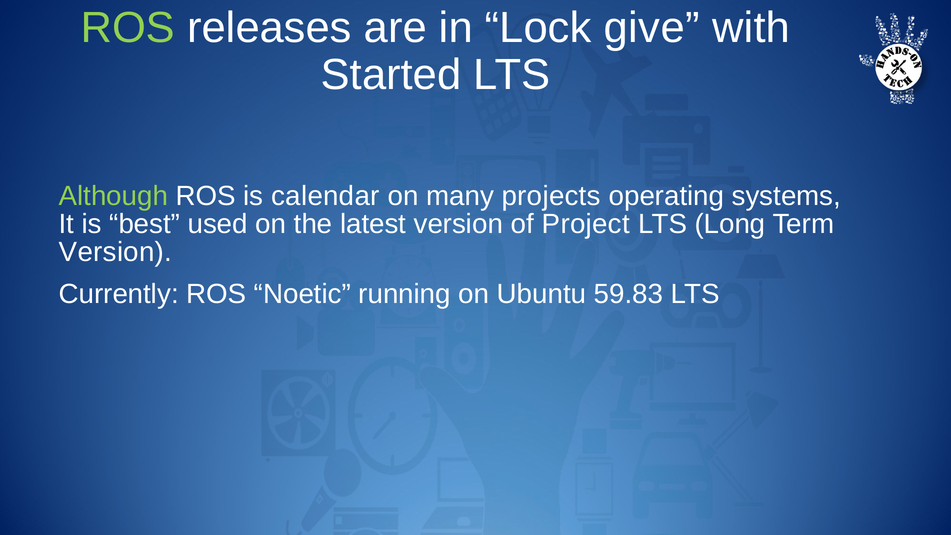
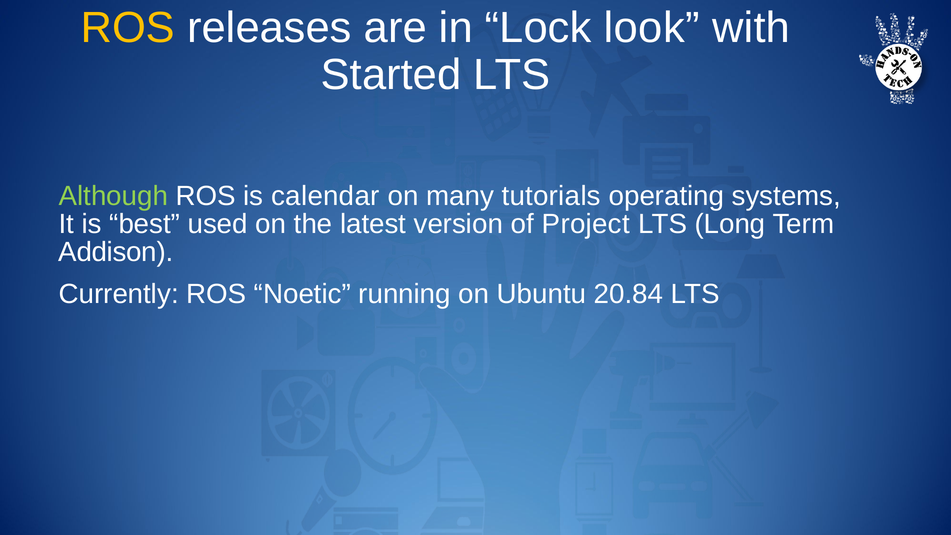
ROS at (128, 28) colour: light green -> yellow
give: give -> look
projects: projects -> tutorials
Version at (115, 252): Version -> Addison
59.83: 59.83 -> 20.84
